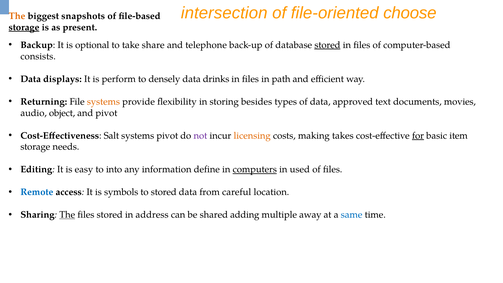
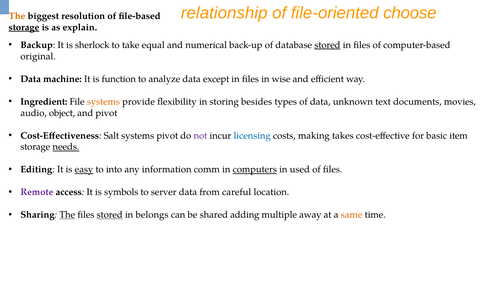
intersection: intersection -> relationship
snapshots: snapshots -> resolution
present: present -> explain
optional: optional -> sherlock
share: share -> equal
telephone: telephone -> numerical
consists: consists -> original
displays: displays -> machine
perform: perform -> function
densely: densely -> analyze
drinks: drinks -> except
path: path -> wise
Returning: Returning -> Ingredient
approved: approved -> unknown
licensing colour: orange -> blue
for underline: present -> none
needs underline: none -> present
easy underline: none -> present
define: define -> comm
Remote colour: blue -> purple
to stored: stored -> server
stored at (110, 215) underline: none -> present
address: address -> belongs
same colour: blue -> orange
